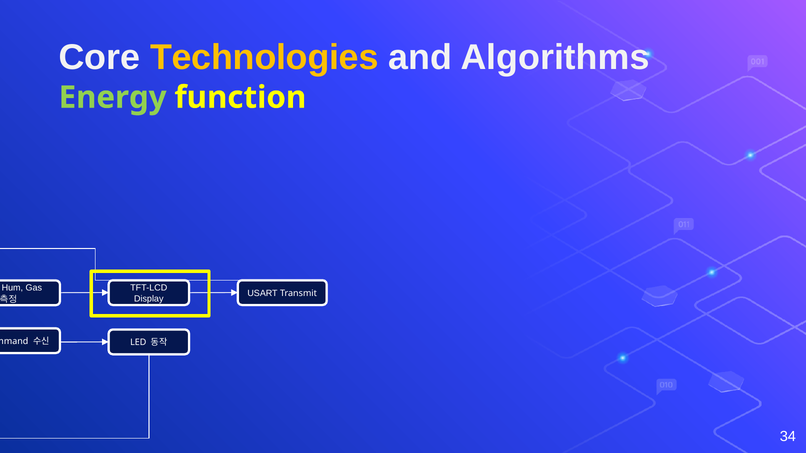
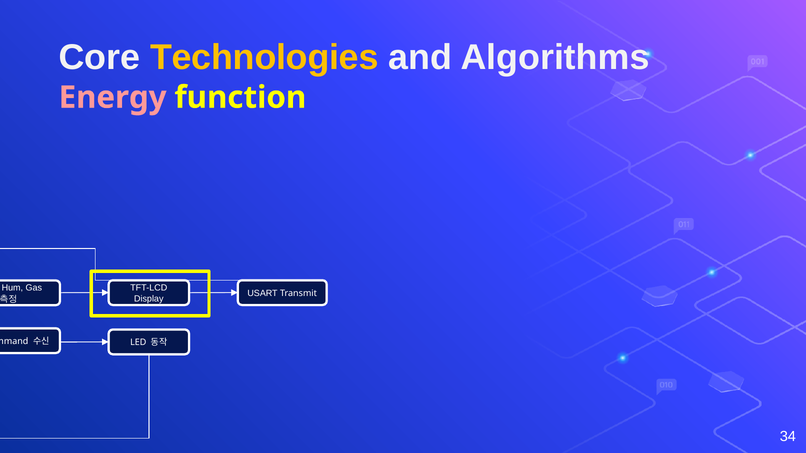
Energy colour: light green -> pink
